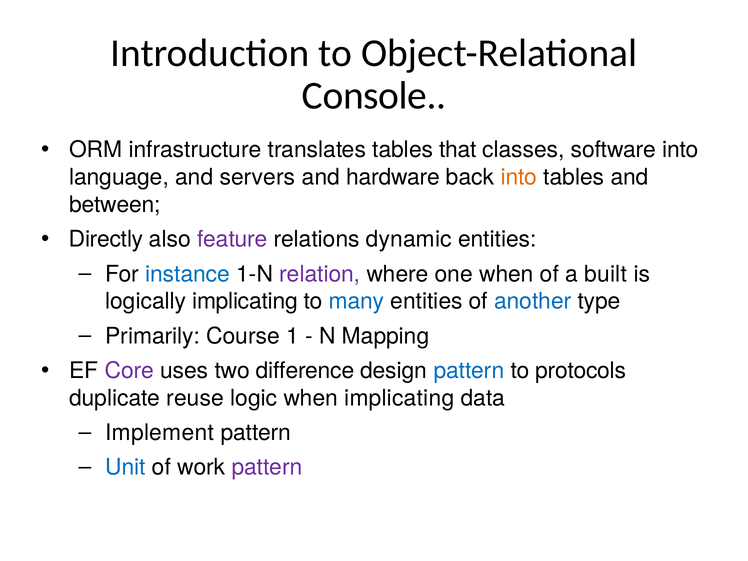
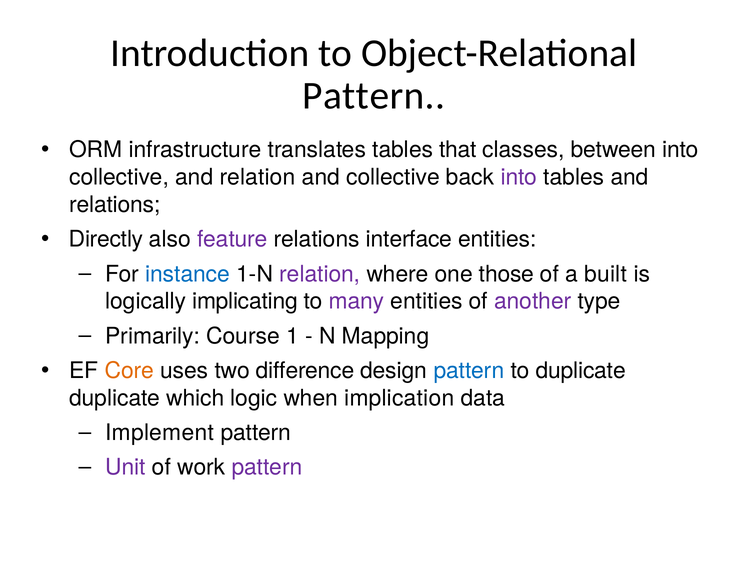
Console at (374, 96): Console -> Pattern
software: software -> between
language at (119, 177): language -> collective
and servers: servers -> relation
and hardware: hardware -> collective
into at (519, 177) colour: orange -> purple
between at (115, 205): between -> relations
dynamic: dynamic -> interface
one when: when -> those
many colour: blue -> purple
another colour: blue -> purple
Core colour: purple -> orange
to protocols: protocols -> duplicate
reuse: reuse -> which
when implicating: implicating -> implication
Unit colour: blue -> purple
